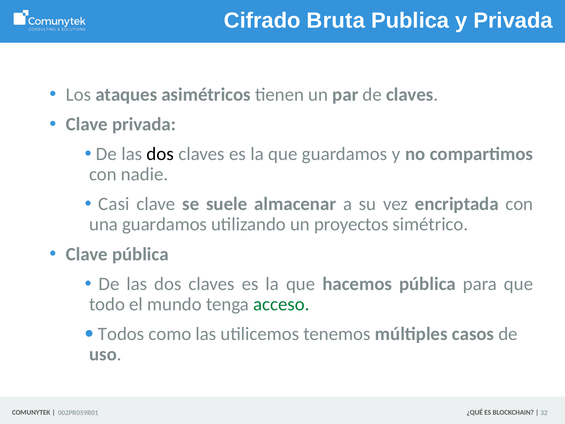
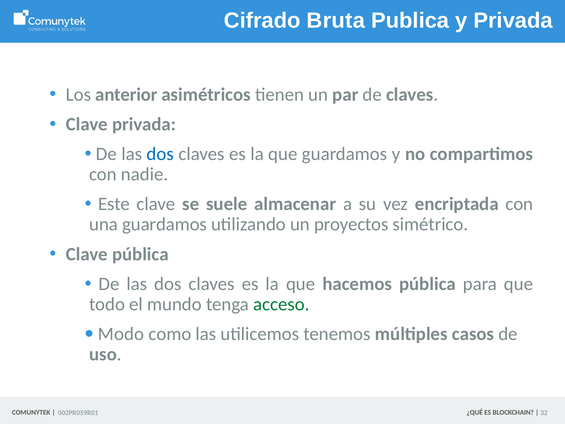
ataques: ataques -> anterior
dos at (160, 154) colour: black -> blue
Casi: Casi -> Este
Todos: Todos -> Modo
